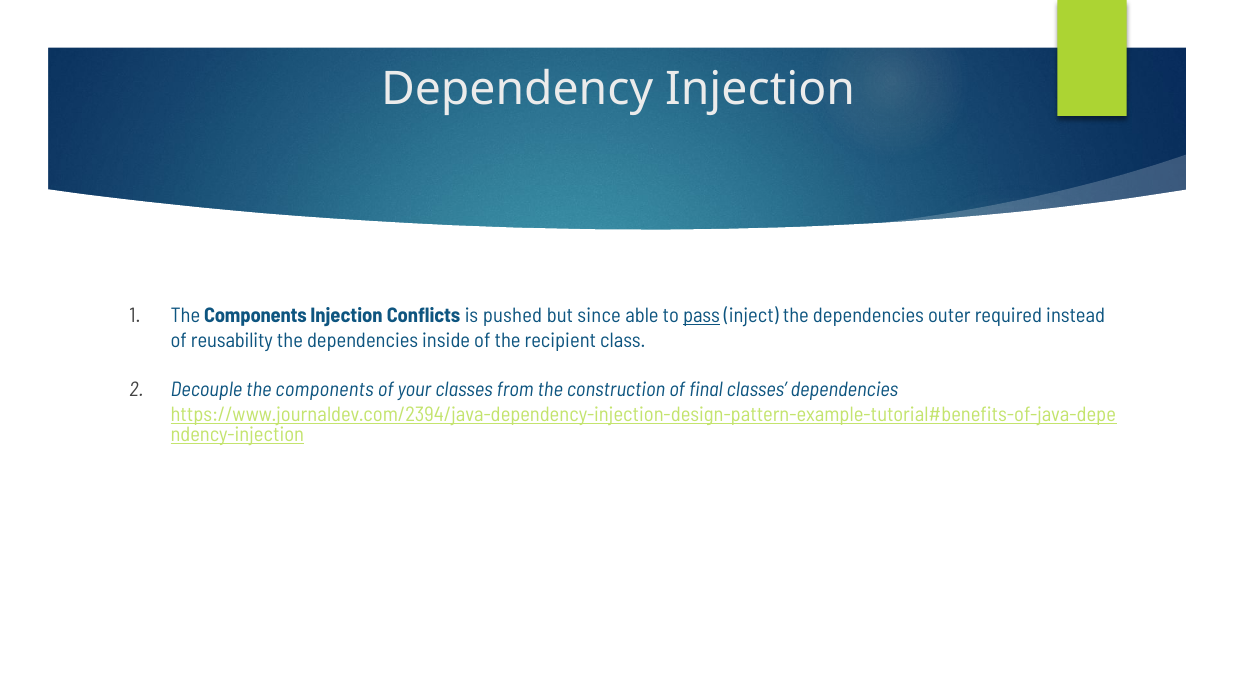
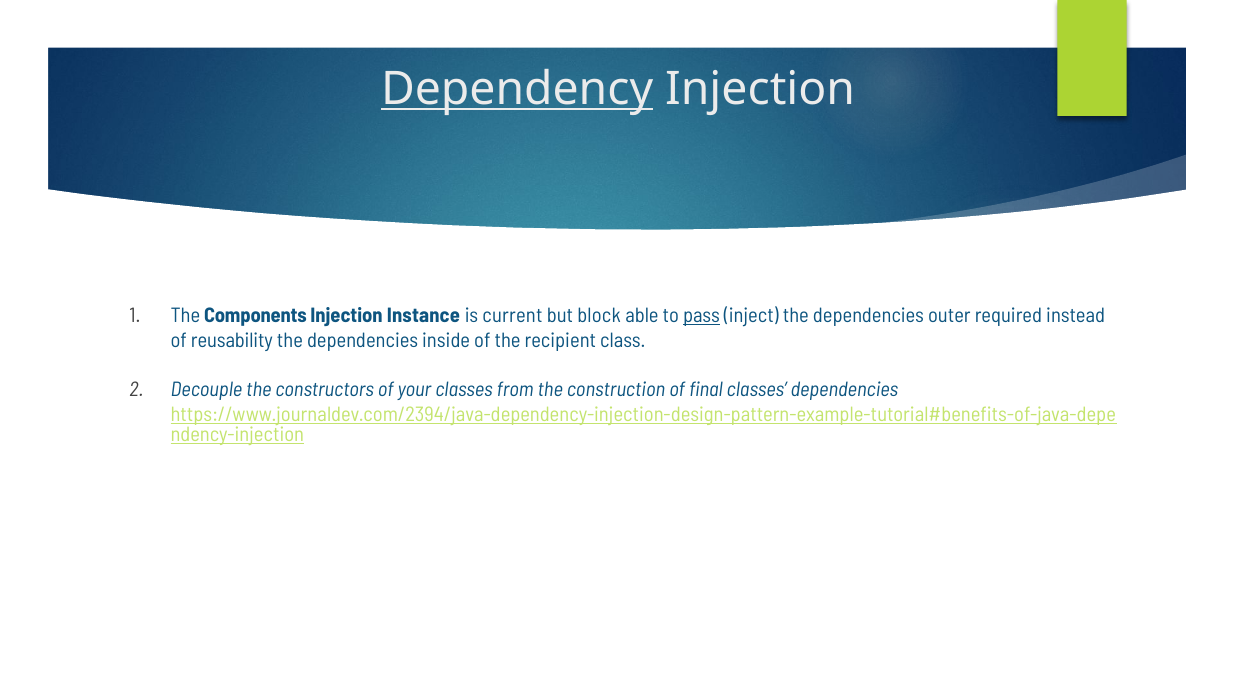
Dependency underline: none -> present
Conflicts: Conflicts -> Instance
pushed: pushed -> current
since: since -> block
Decouple the components: components -> constructors
